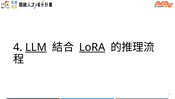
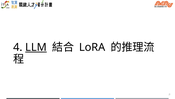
LoRA underline: present -> none
